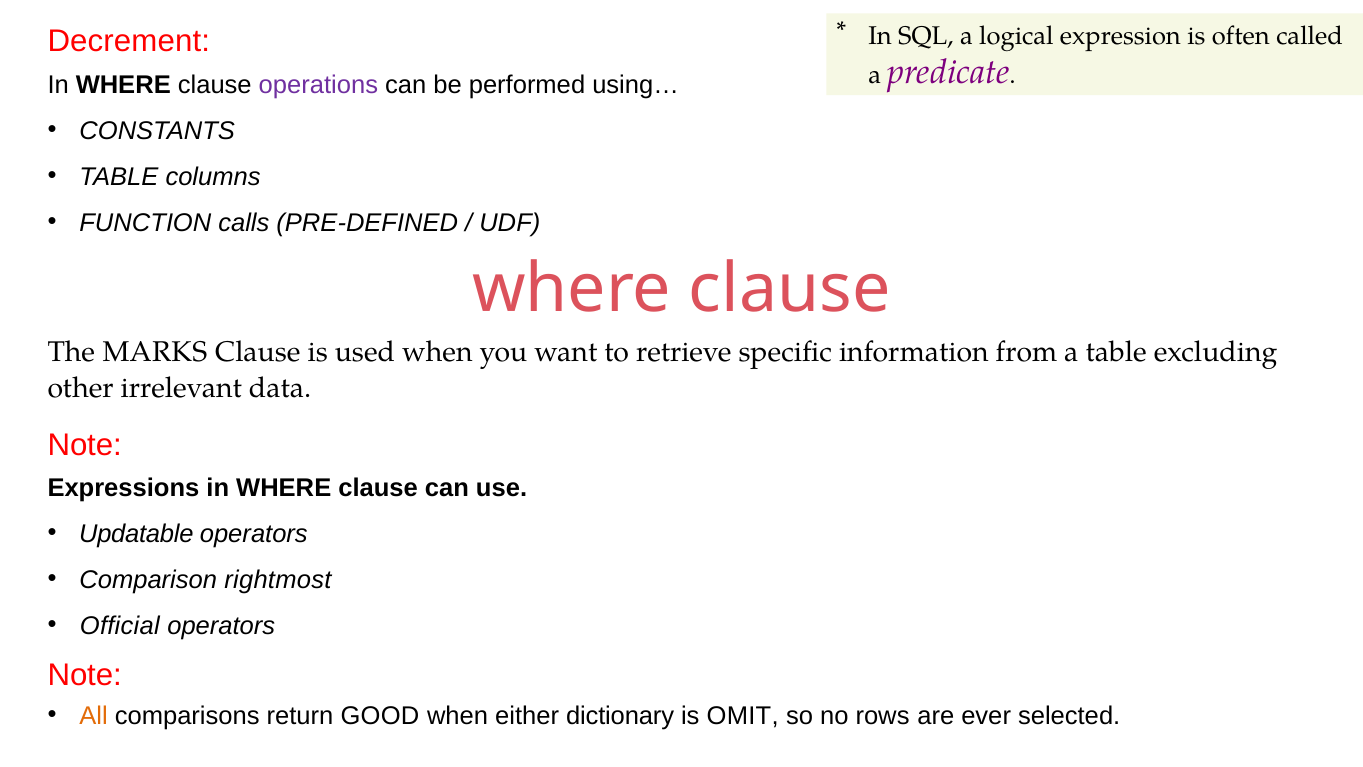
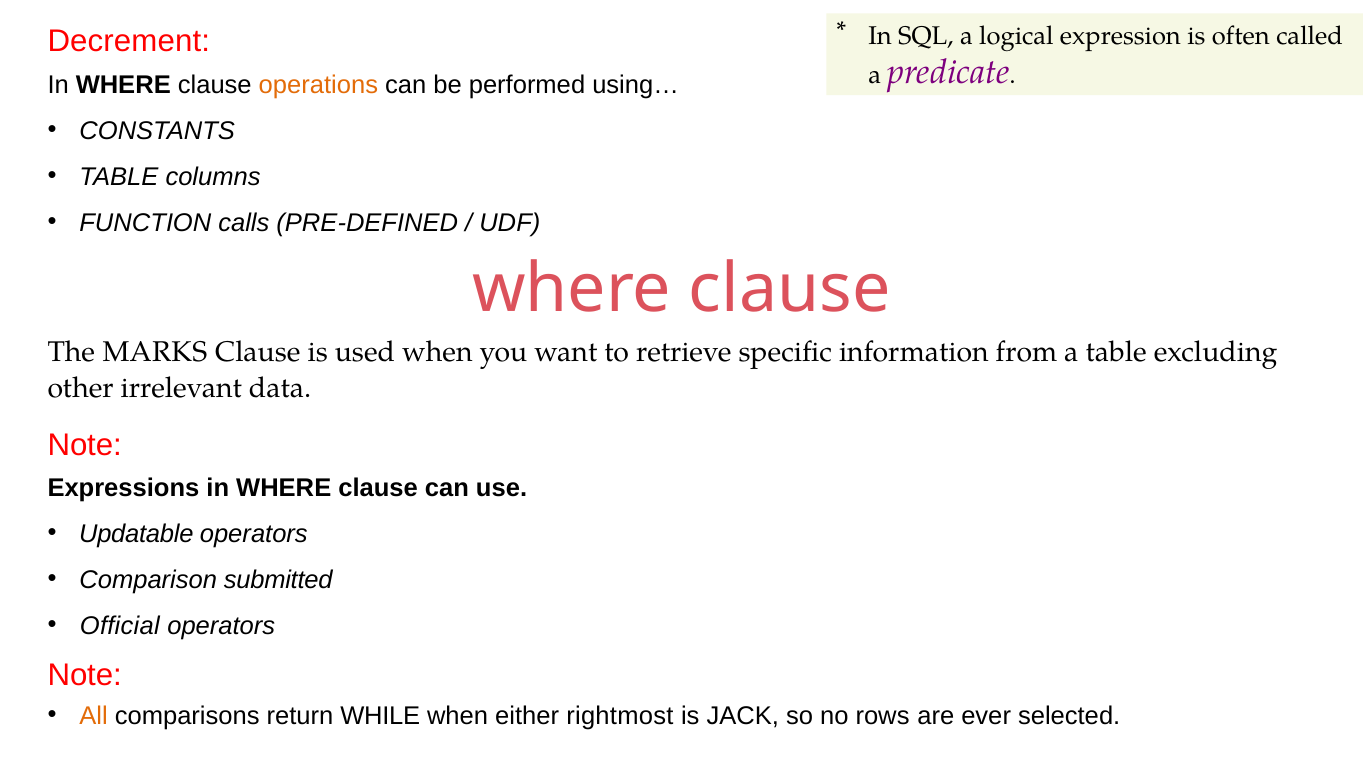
operations colour: purple -> orange
rightmost: rightmost -> submitted
GOOD: GOOD -> WHILE
dictionary: dictionary -> rightmost
OMIT: OMIT -> JACK
